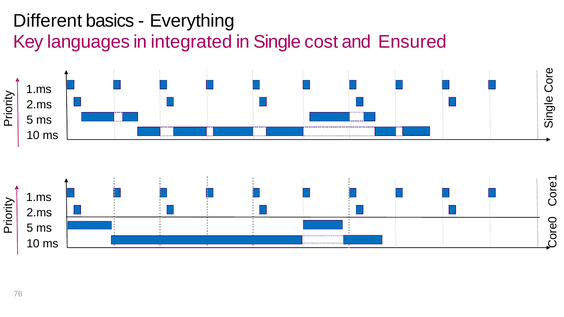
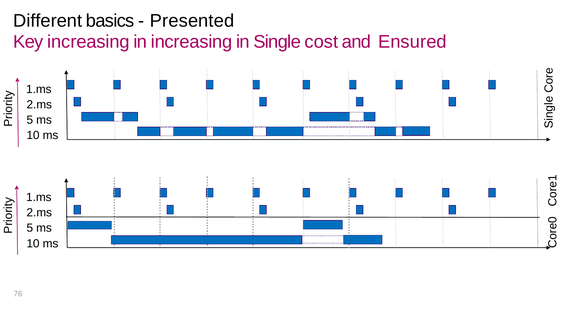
Everything: Everything -> Presented
Key languages: languages -> increasing
in integrated: integrated -> increasing
